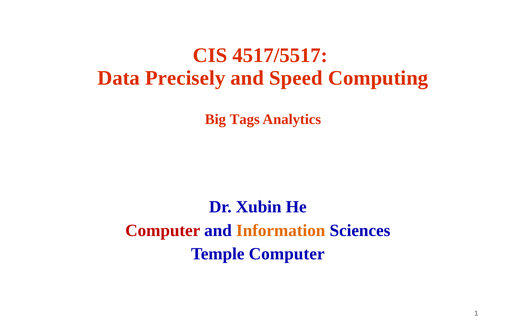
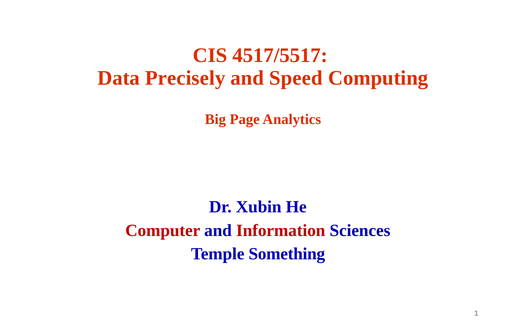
Tags: Tags -> Page
Information colour: orange -> red
Temple Computer: Computer -> Something
